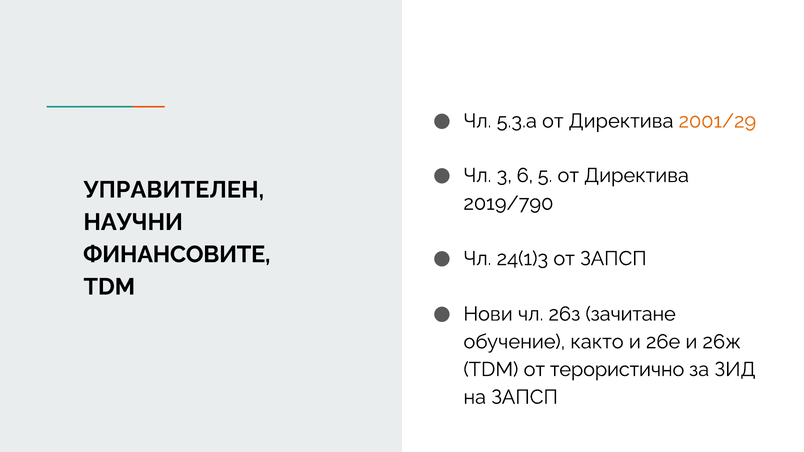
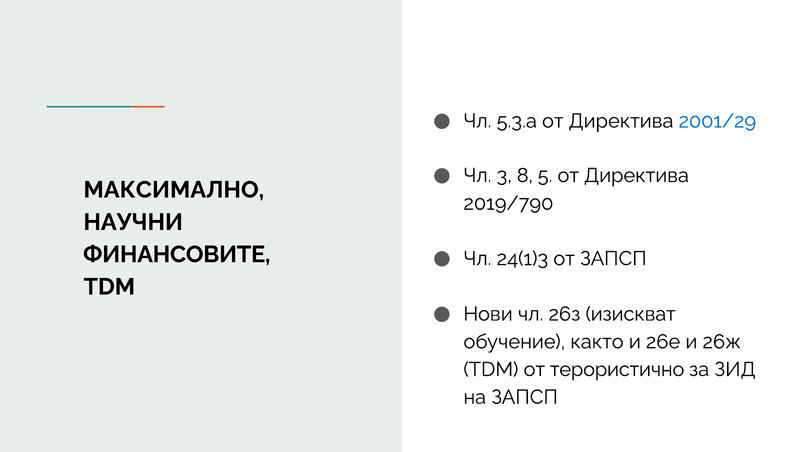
2001/29 colour: orange -> blue
6: 6 -> 8
УПРАВИТЕЛЕН: УПРАВИТЕЛЕН -> МАКСИМАЛНО
зачитане: зачитане -> изискват
